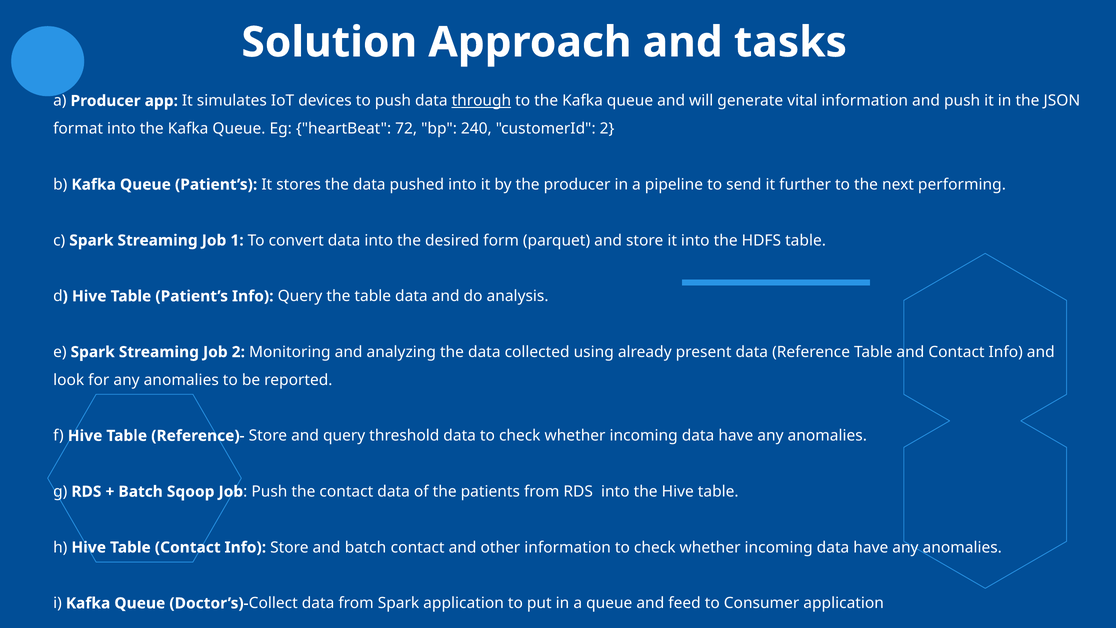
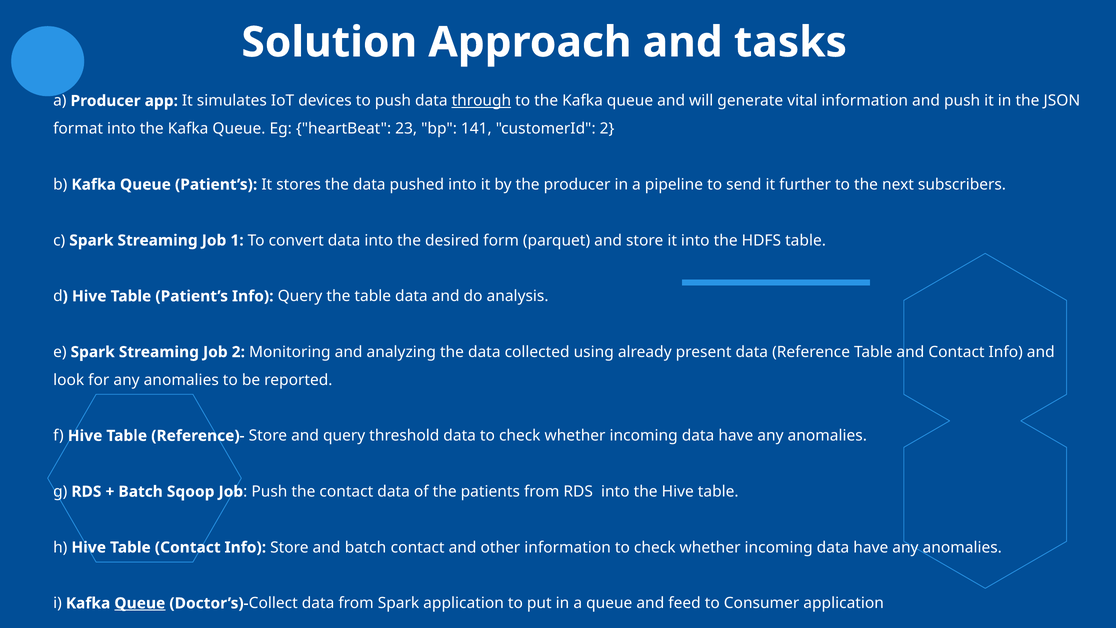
72: 72 -> 23
240: 240 -> 141
performing: performing -> subscribers
Queue at (140, 603) underline: none -> present
